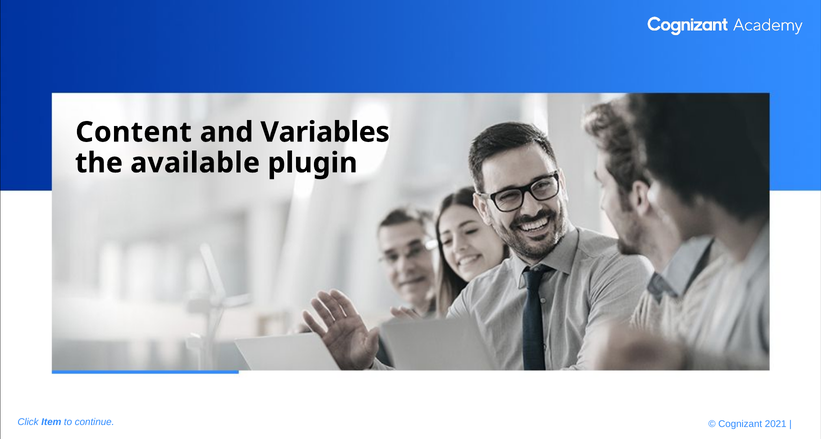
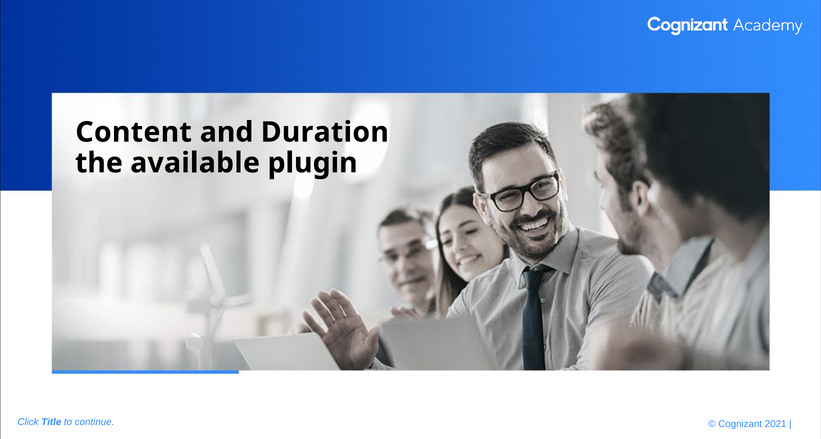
Variables: Variables -> Duration
Item: Item -> Title
